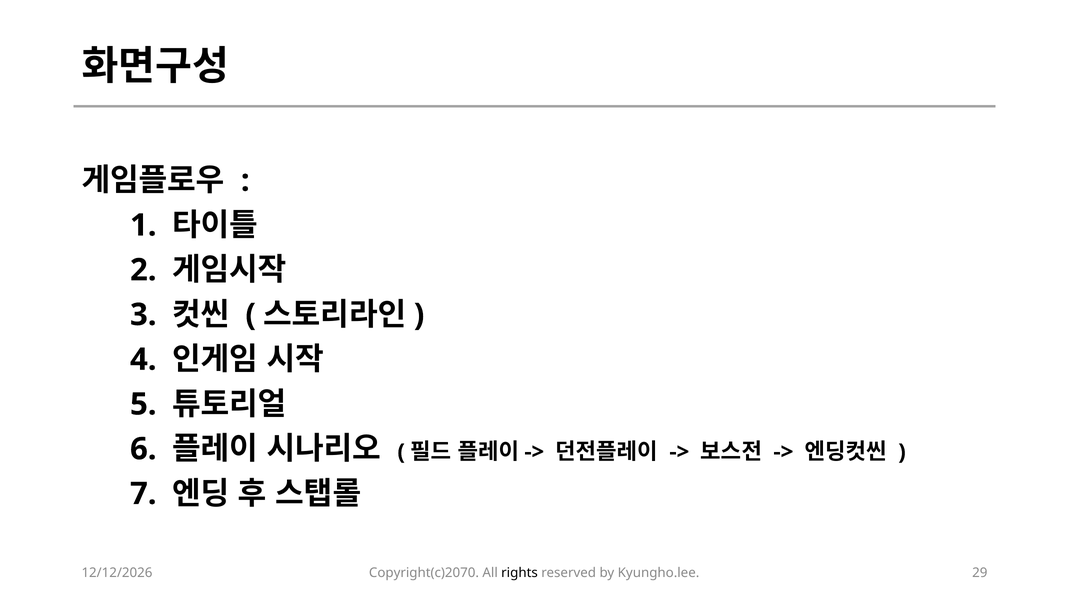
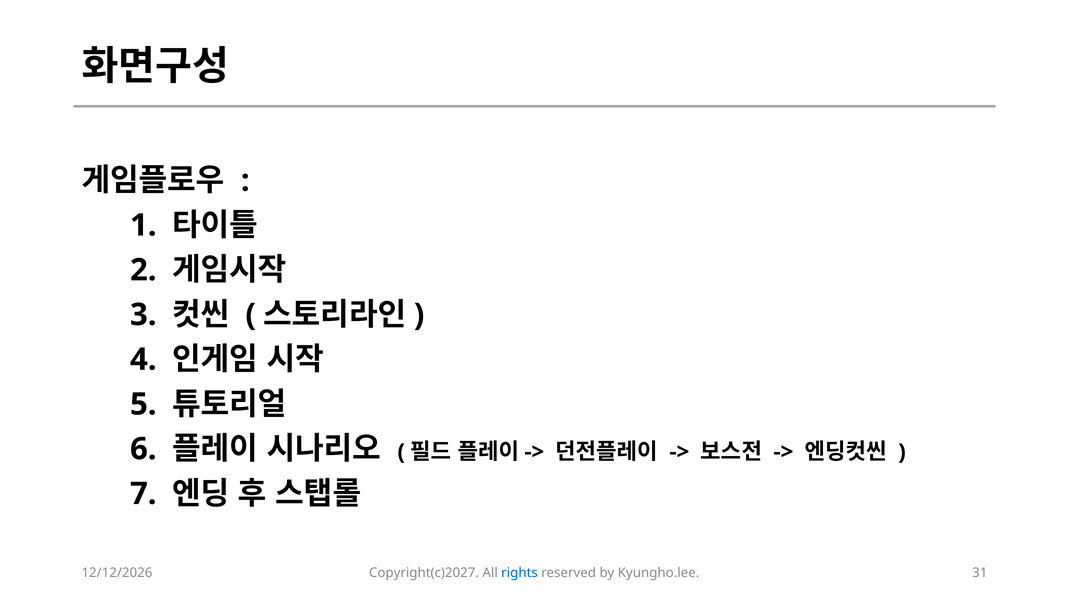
Copyright(c)2070: Copyright(c)2070 -> Copyright(c)2027
rights colour: black -> blue
29: 29 -> 31
